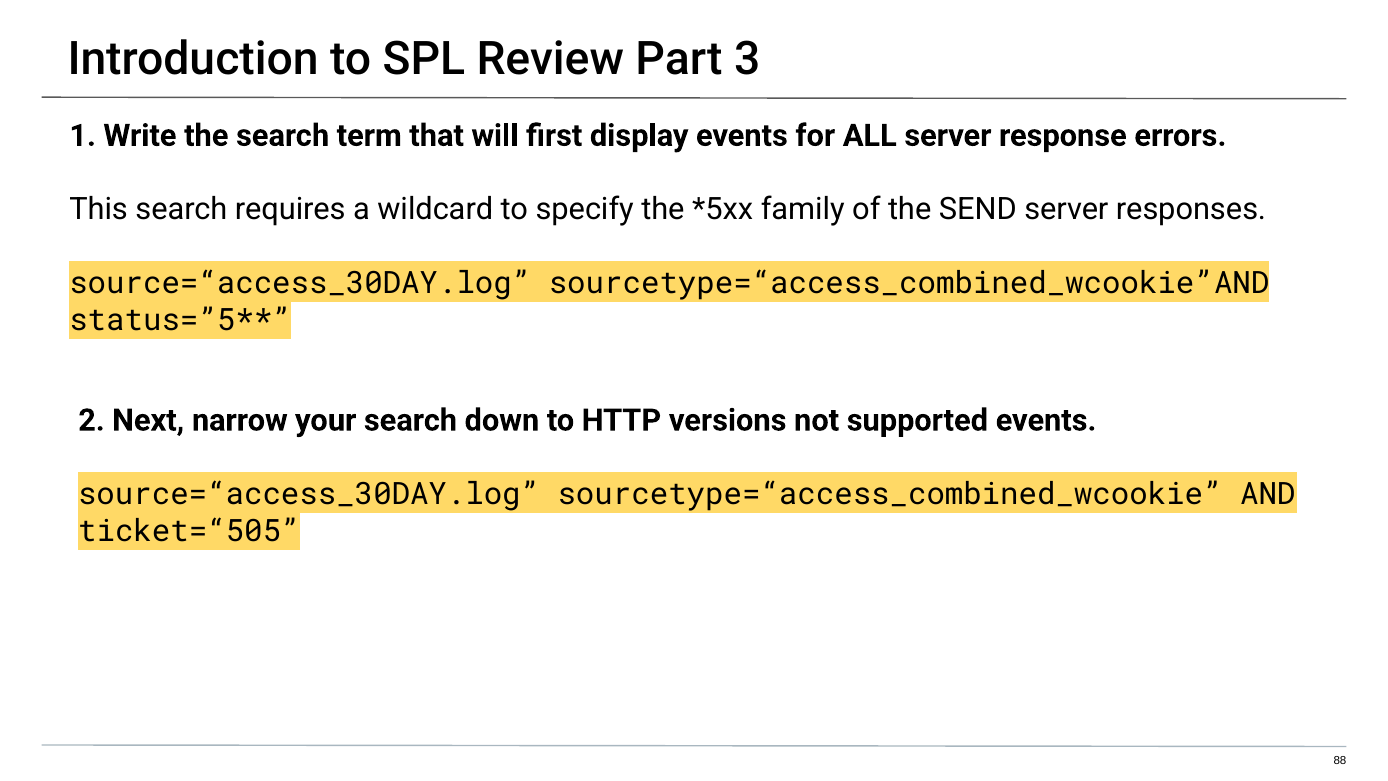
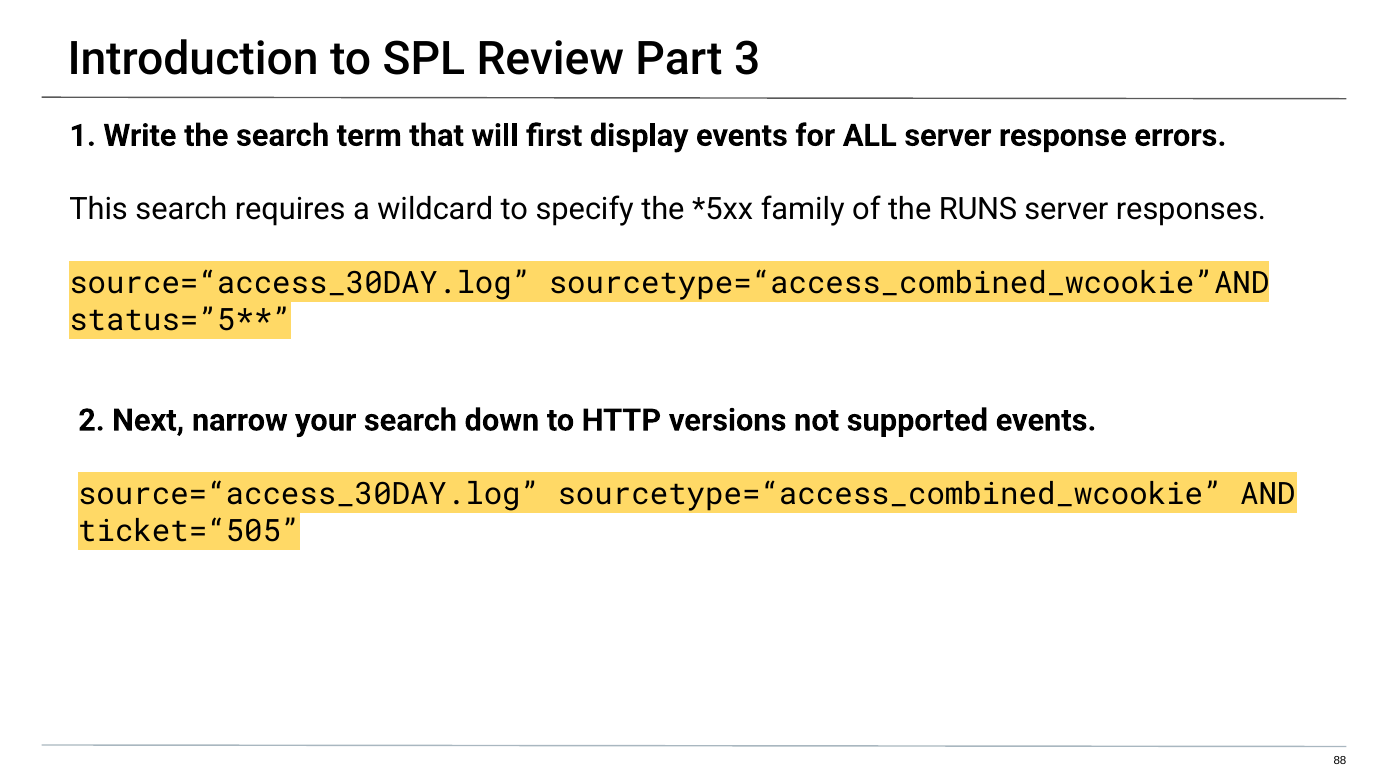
SEND: SEND -> RUNS
